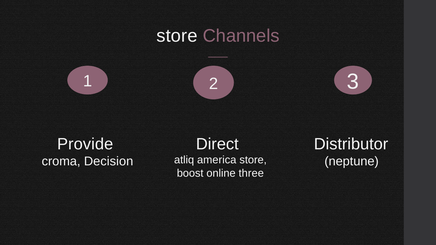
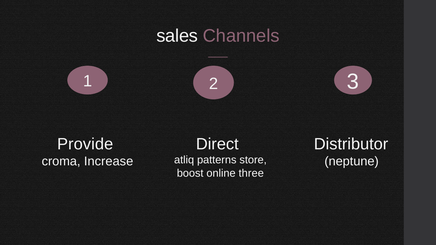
store at (177, 36): store -> sales
america: america -> patterns
Decision: Decision -> Increase
